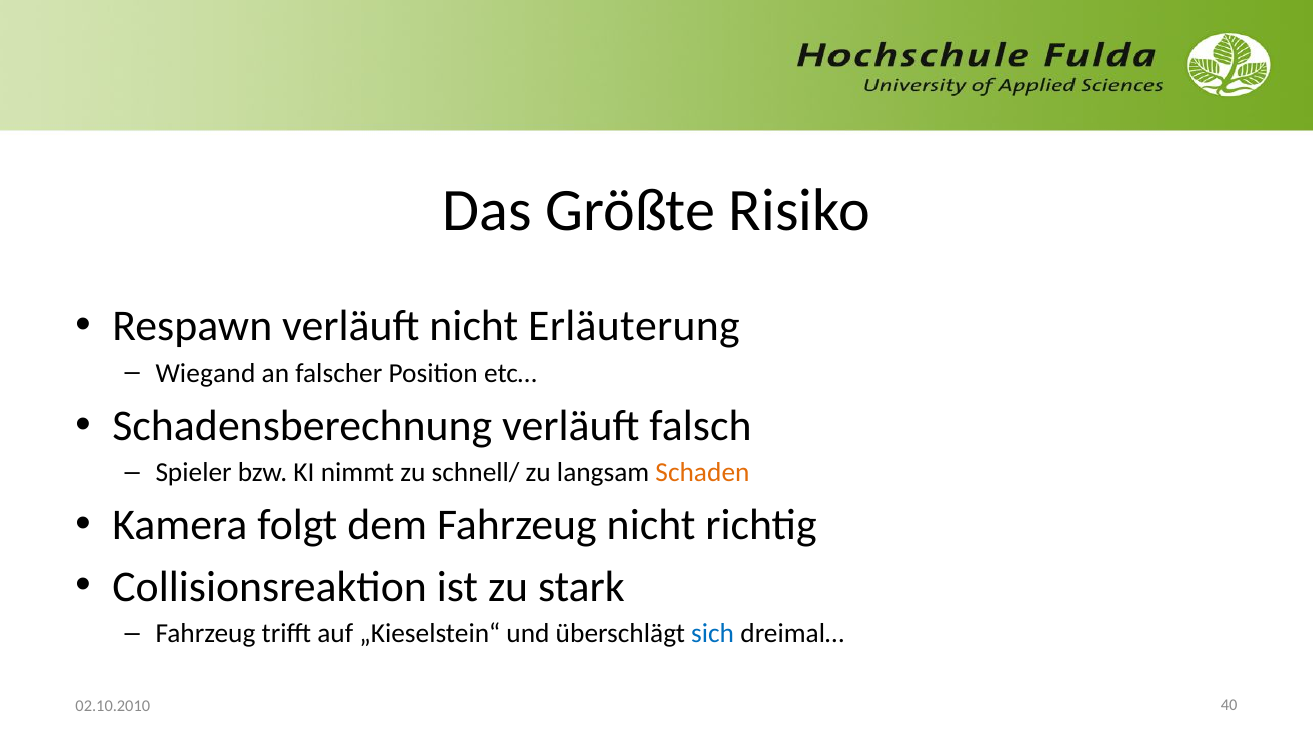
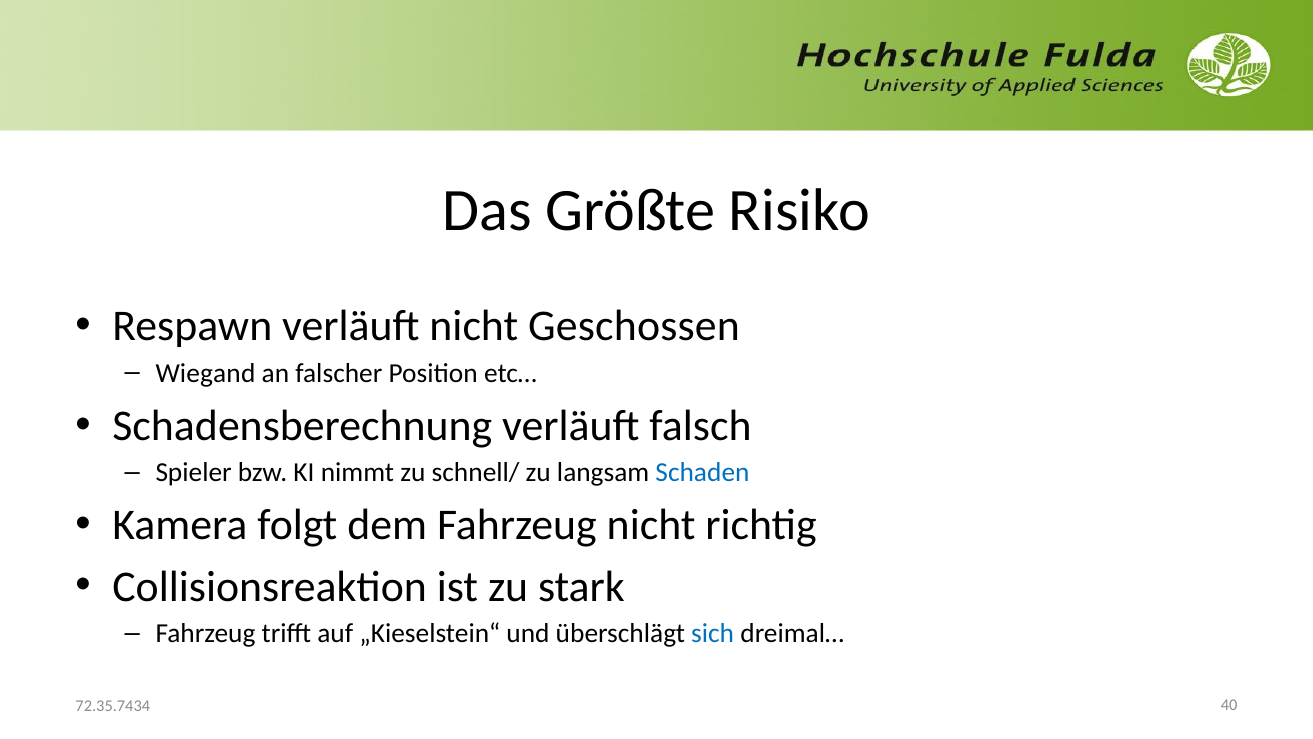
Erläuterung: Erläuterung -> Geschossen
Schaden colour: orange -> blue
02.10.2010: 02.10.2010 -> 72.35.7434
